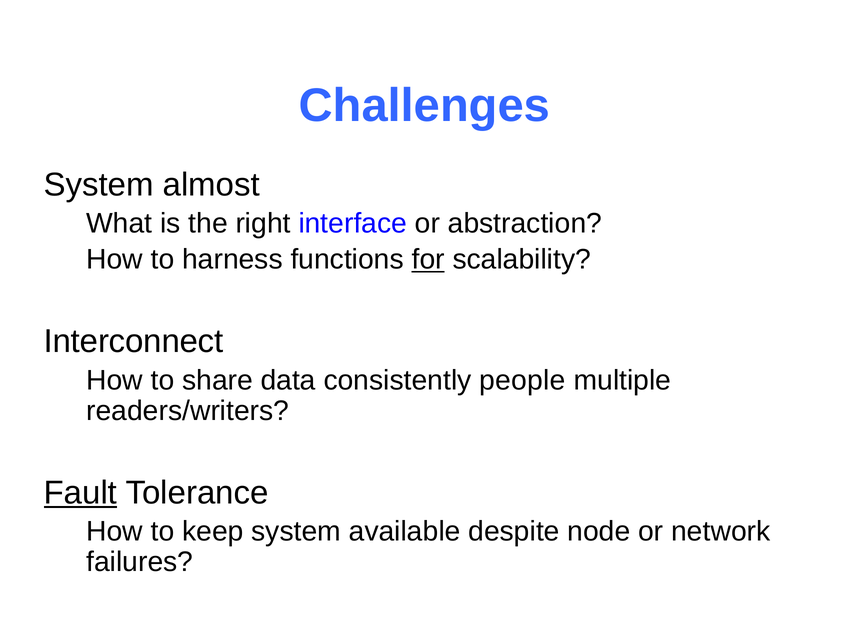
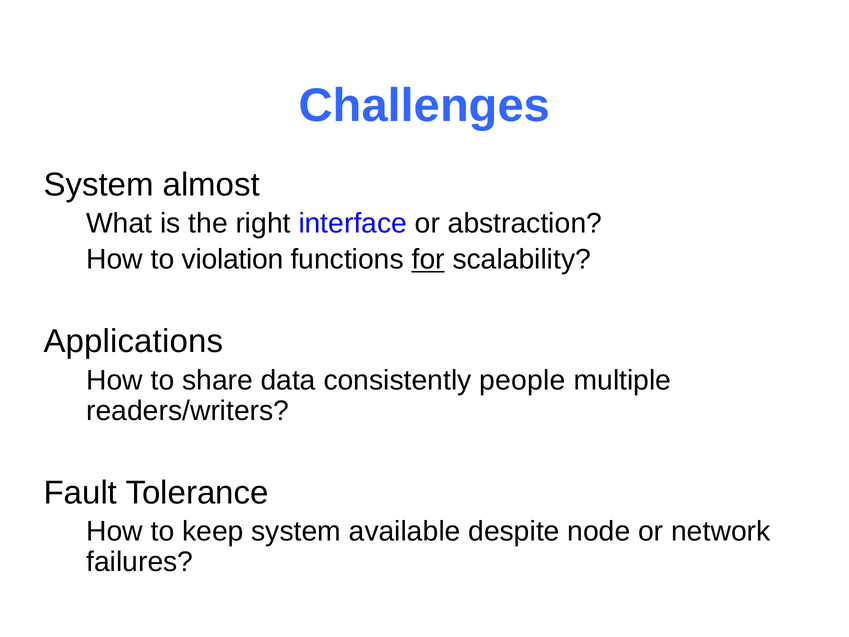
harness: harness -> violation
Interconnect: Interconnect -> Applications
Fault underline: present -> none
